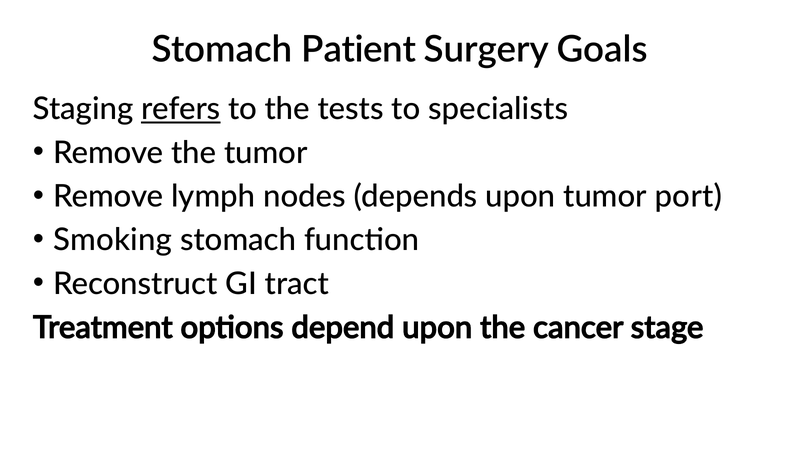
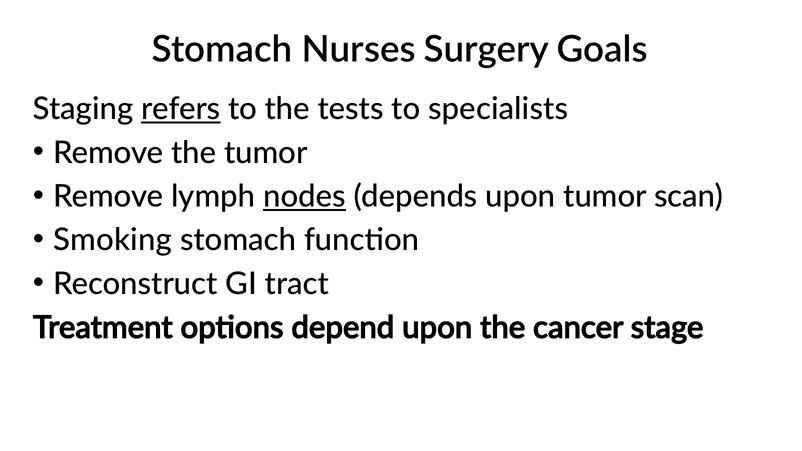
Patient: Patient -> Nurses
nodes underline: none -> present
port: port -> scan
